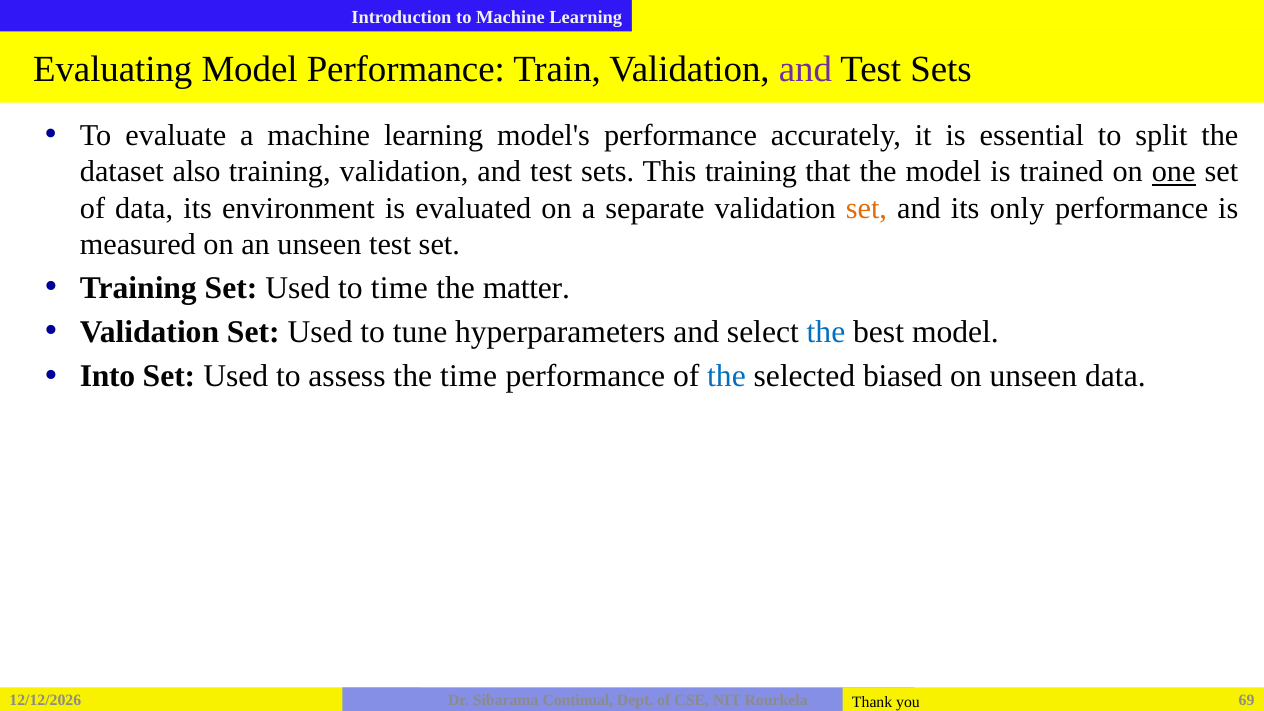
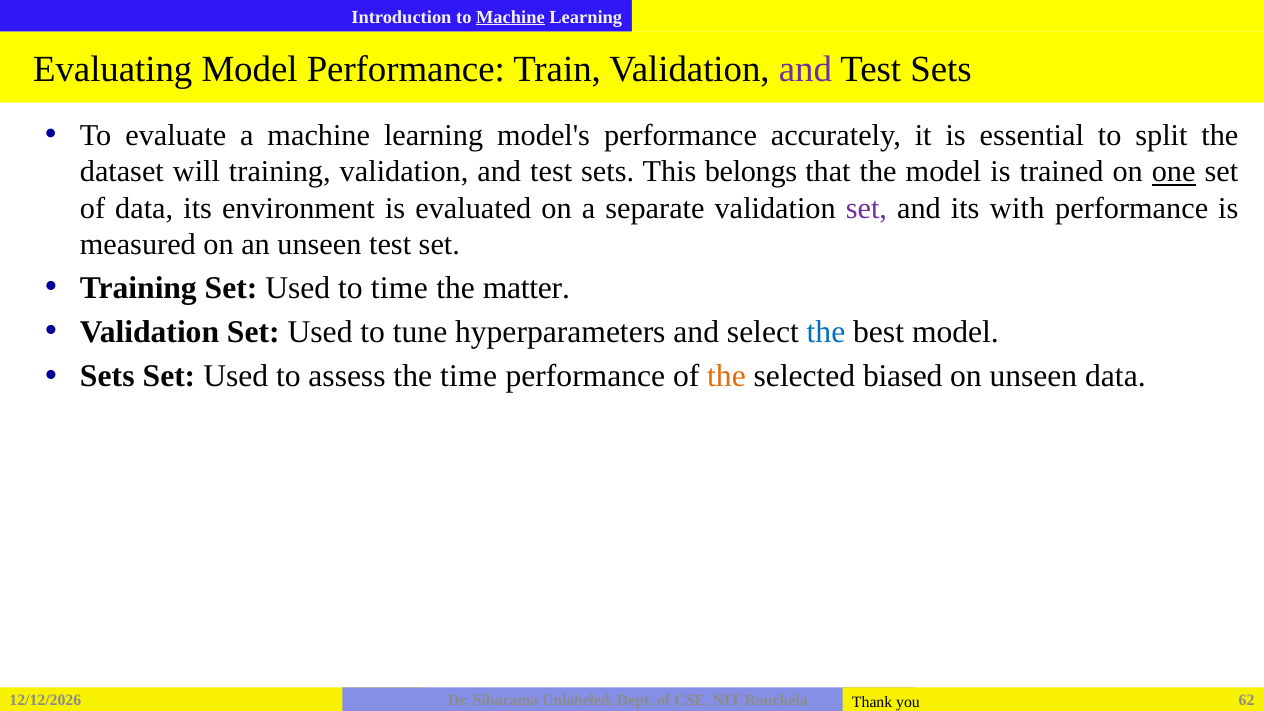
Machine at (510, 17) underline: none -> present
also: also -> will
This training: training -> belongs
set at (866, 208) colour: orange -> purple
only: only -> with
Into at (108, 377): Into -> Sets
the at (727, 377) colour: blue -> orange
Continual: Continual -> Unlabeled
69: 69 -> 62
